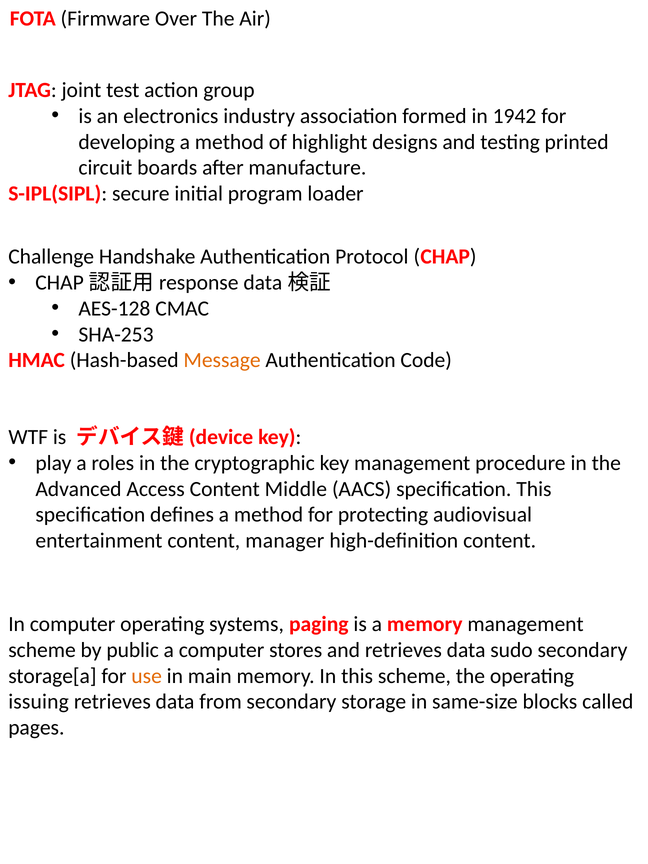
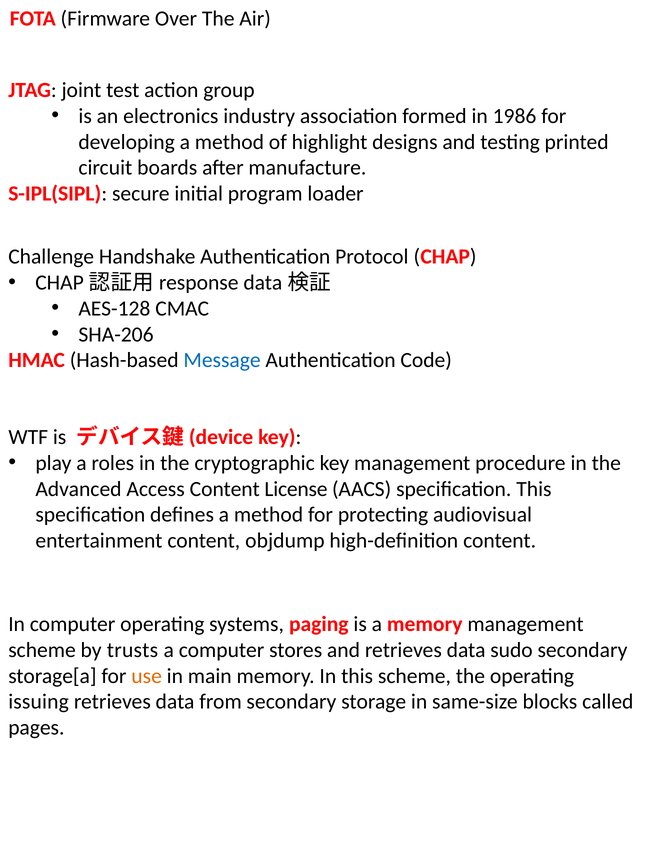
1942: 1942 -> 1986
SHA-253: SHA-253 -> SHA-206
Message colour: orange -> blue
Middle: Middle -> License
manager: manager -> objdump
public: public -> trusts
